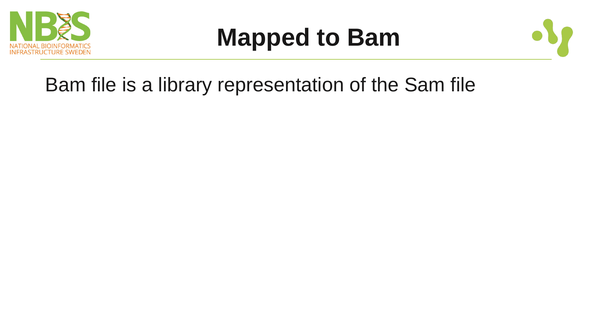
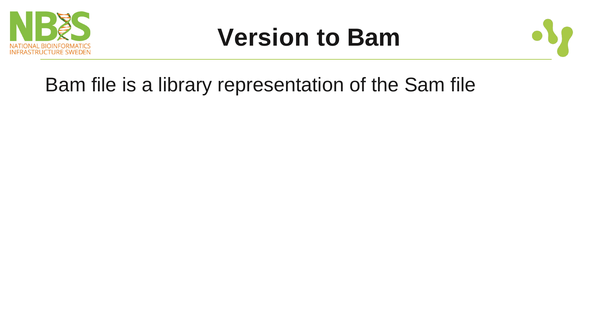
Mapped: Mapped -> Version
